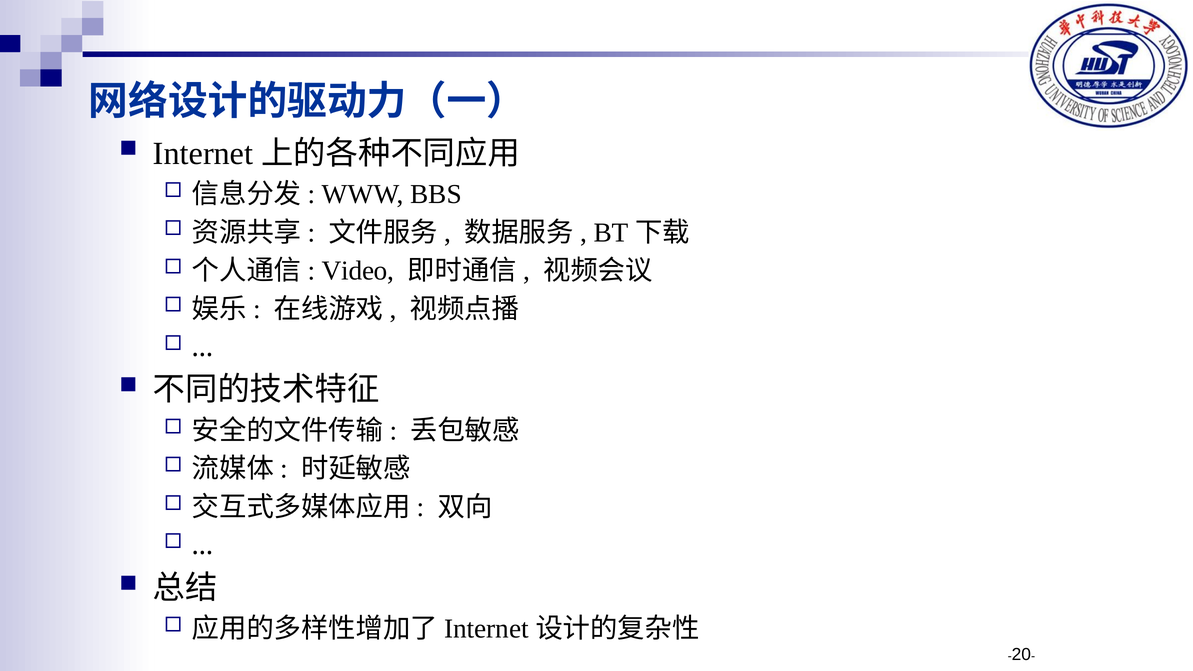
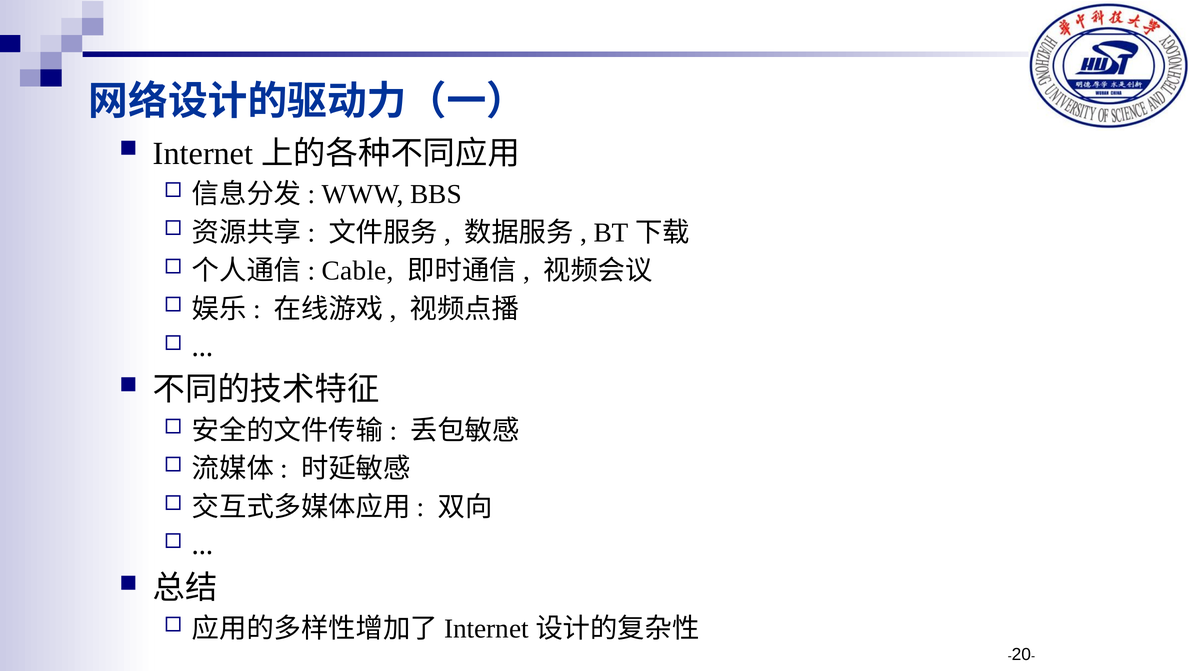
Video: Video -> Cable
